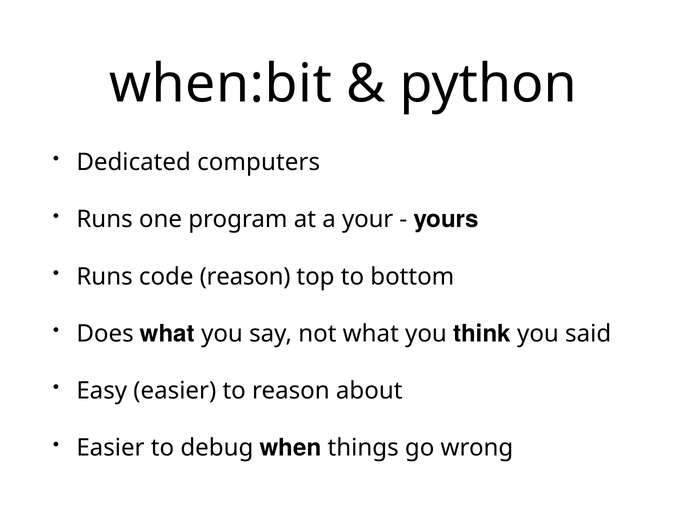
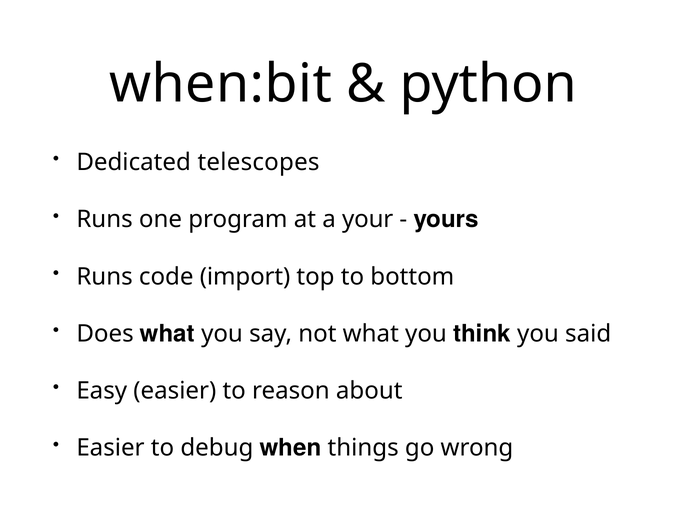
computers: computers -> telescopes
code reason: reason -> import
